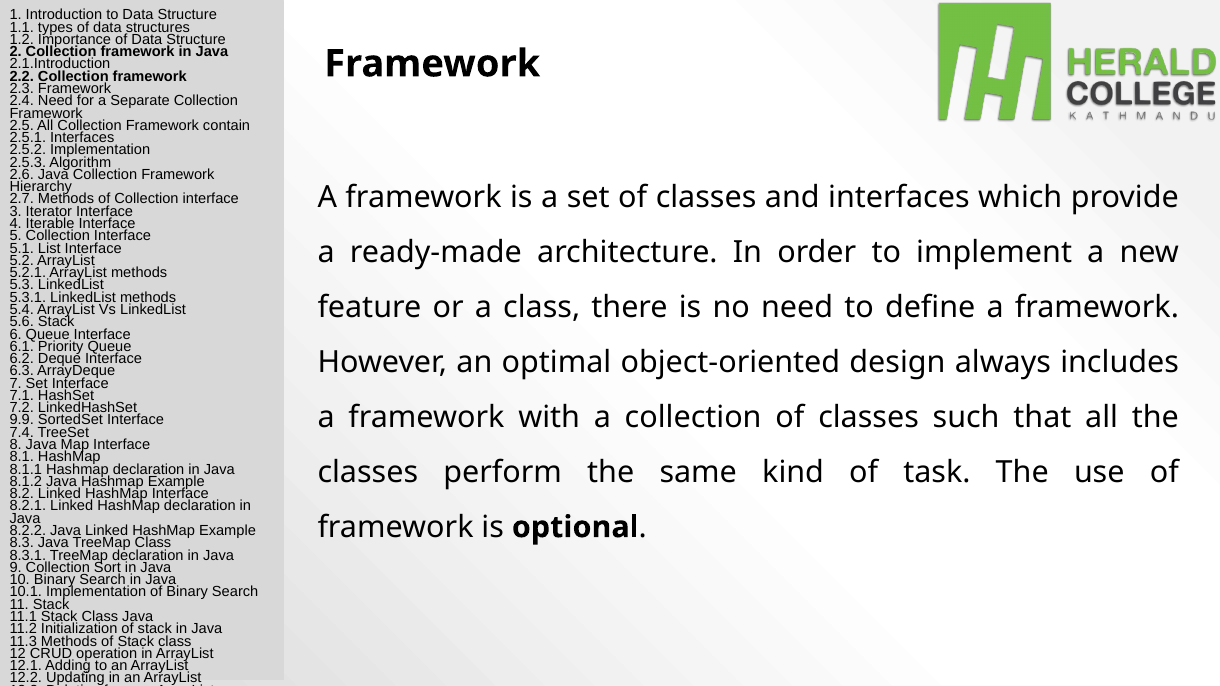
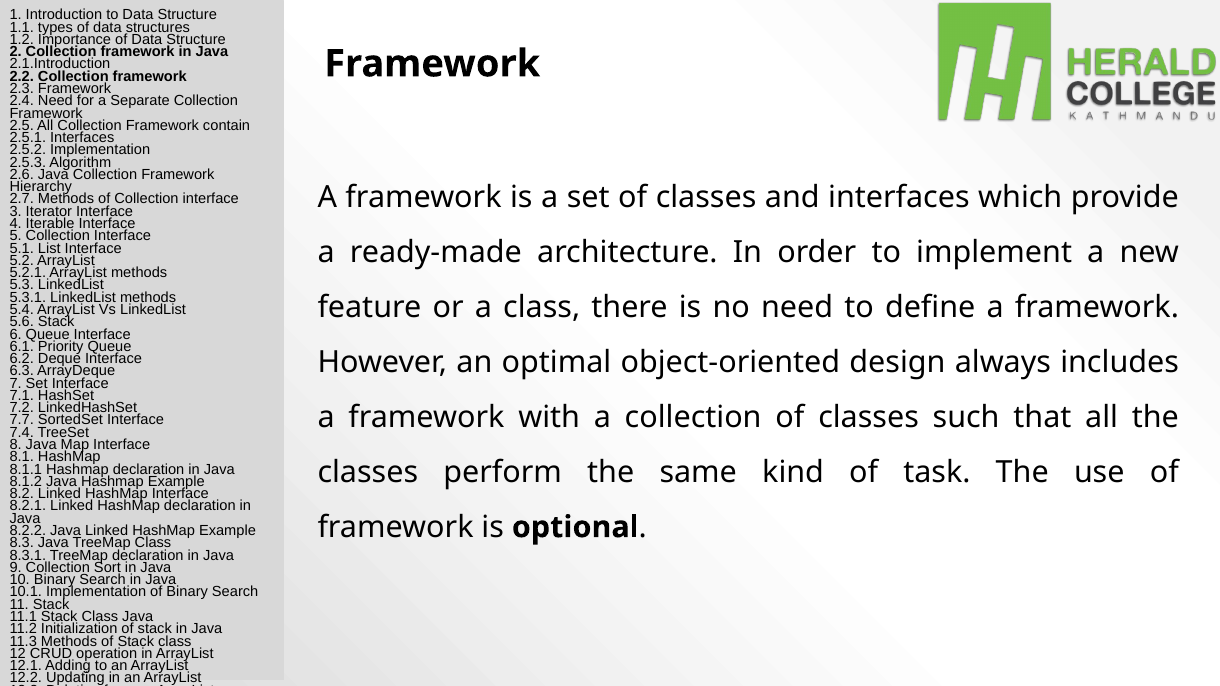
9.9: 9.9 -> 7.7
